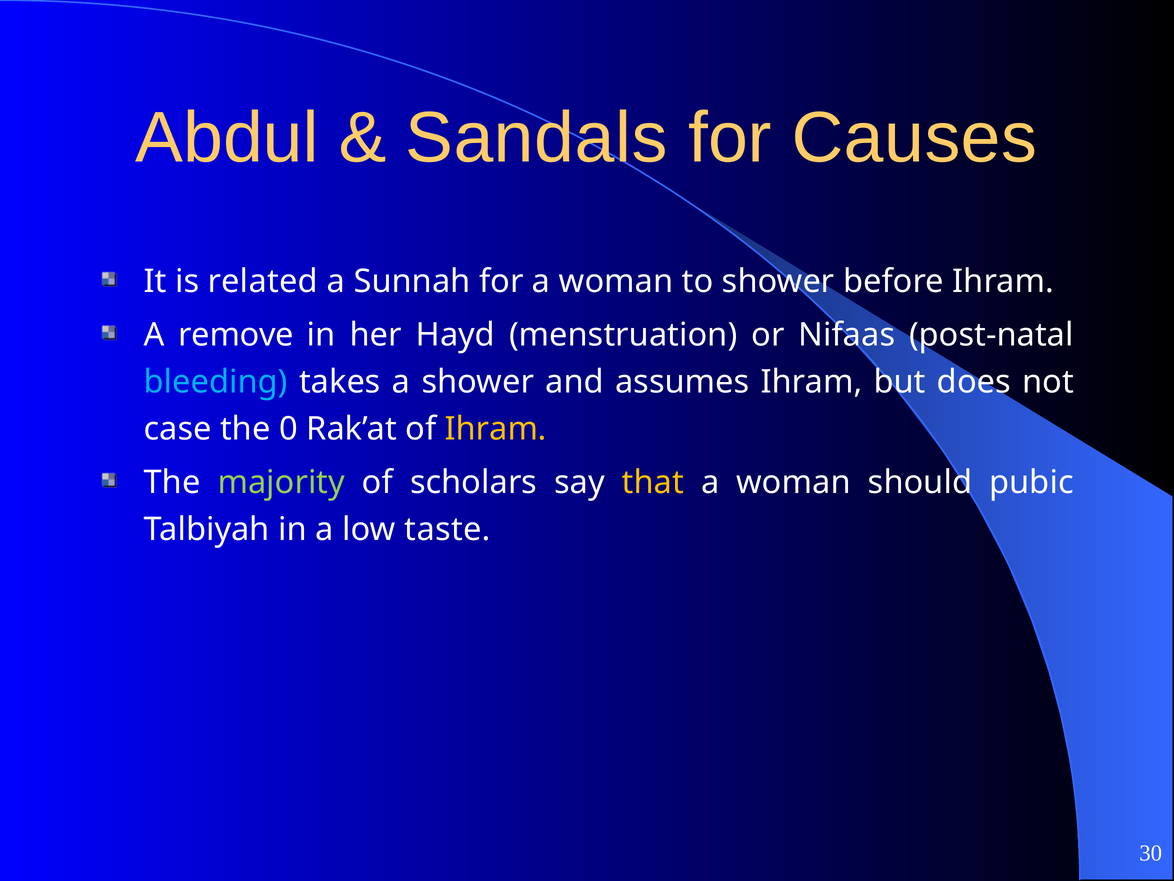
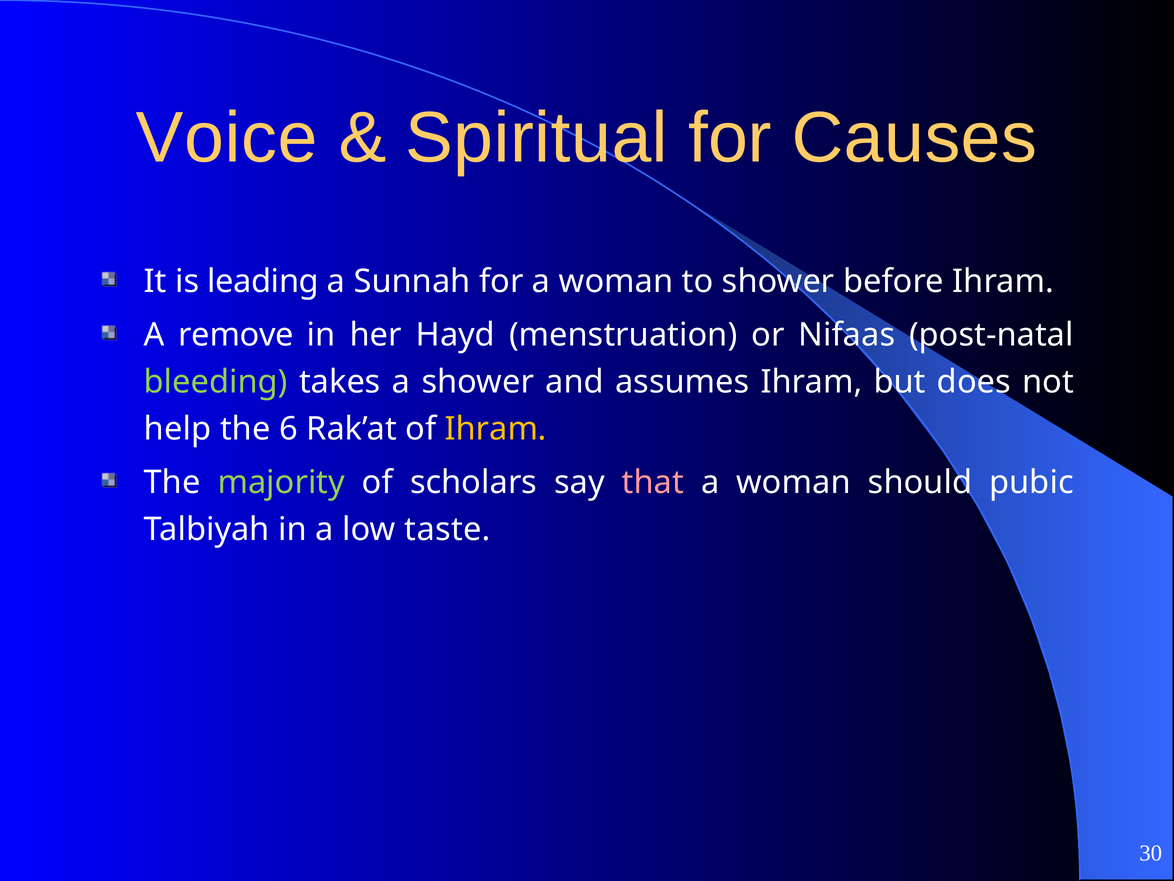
Abdul: Abdul -> Voice
Sandals: Sandals -> Spiritual
related: related -> leading
bleeding colour: light blue -> light green
case: case -> help
0: 0 -> 6
that colour: yellow -> pink
